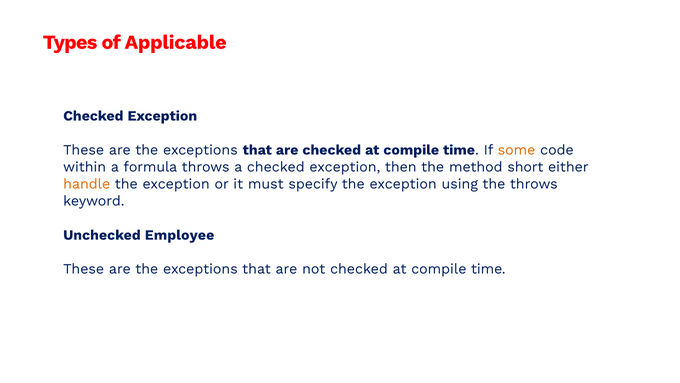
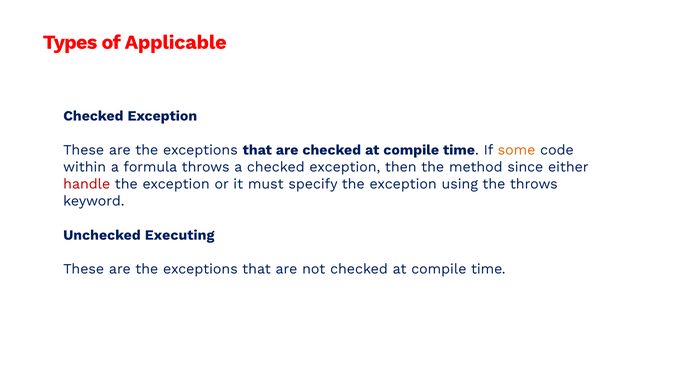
short: short -> since
handle colour: orange -> red
Employee: Employee -> Executing
